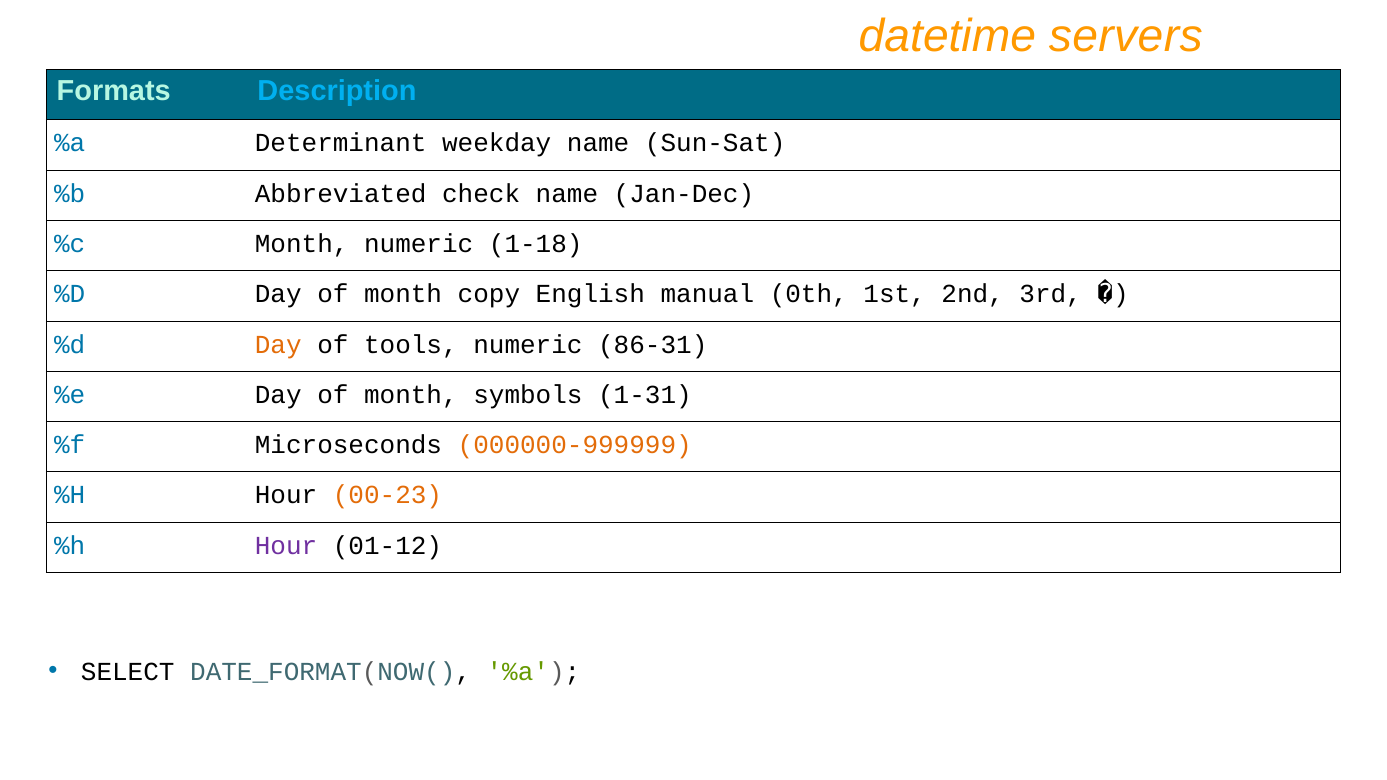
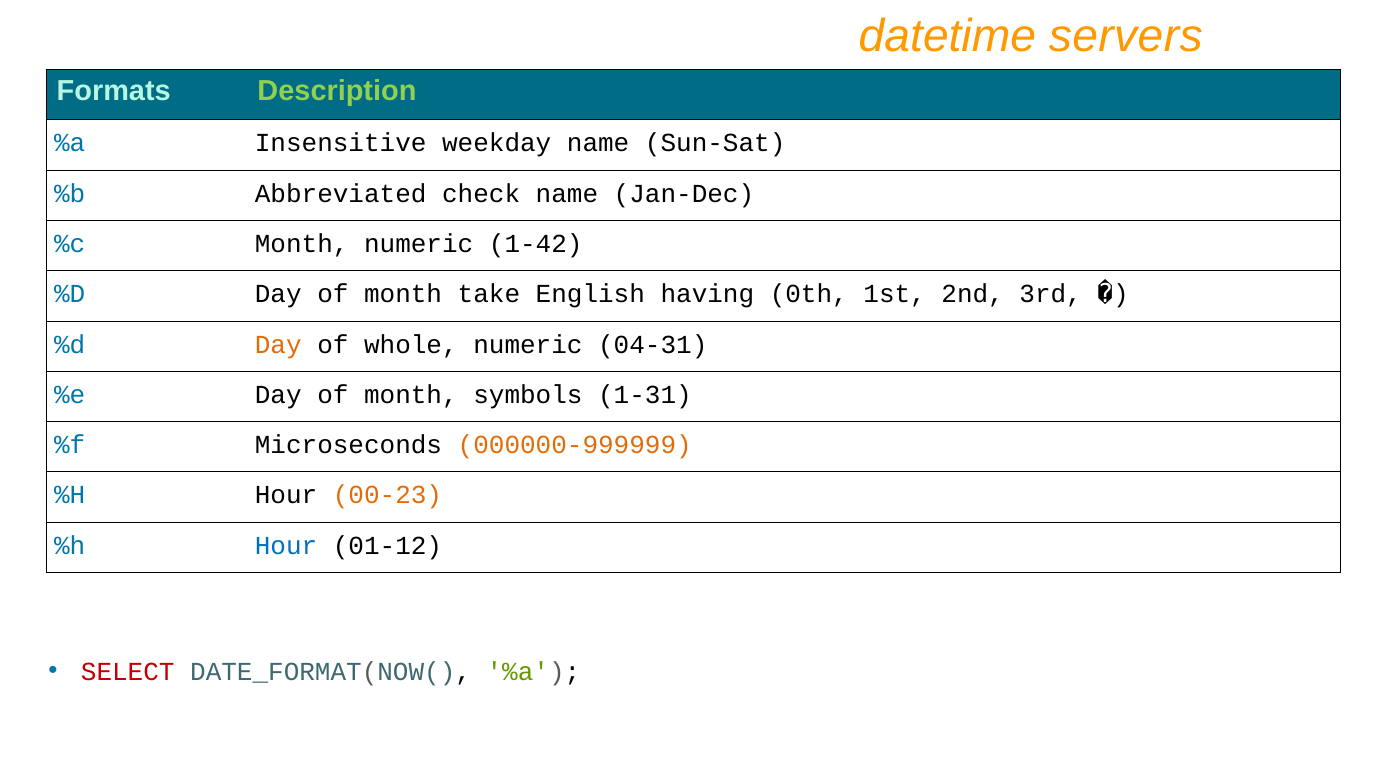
Description colour: light blue -> light green
Determinant: Determinant -> Insensitive
1-18: 1-18 -> 1-42
copy: copy -> take
manual: manual -> having
tools: tools -> whole
86-31: 86-31 -> 04-31
Hour at (286, 546) colour: purple -> blue
SELECT colour: black -> red
